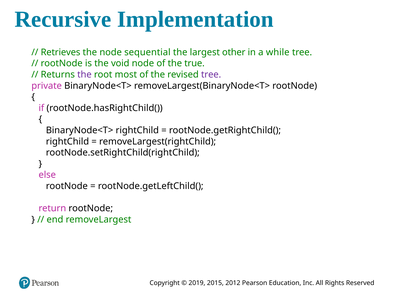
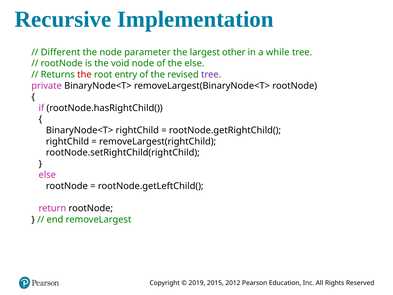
Retrieves: Retrieves -> Different
sequential: sequential -> parameter
the true: true -> else
the at (84, 74) colour: purple -> red
most: most -> entry
